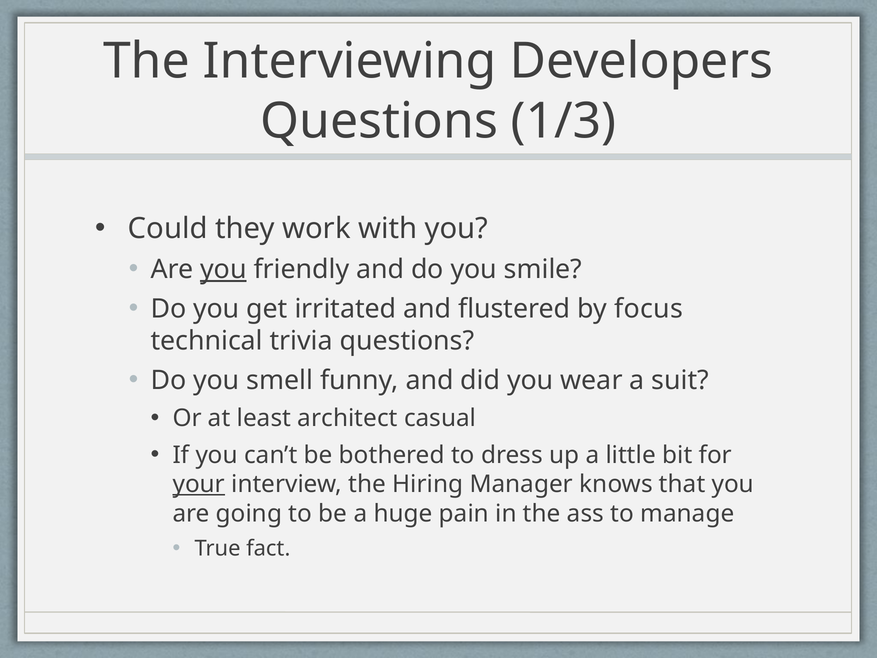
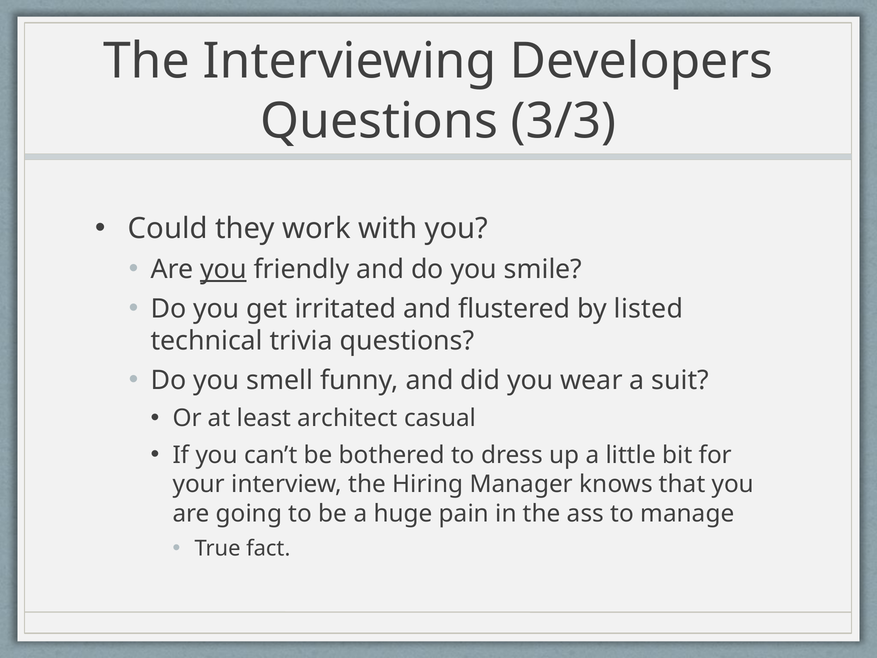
1/3: 1/3 -> 3/3
focus: focus -> listed
your underline: present -> none
